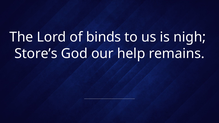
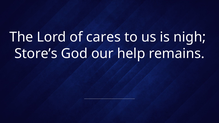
binds: binds -> cares
